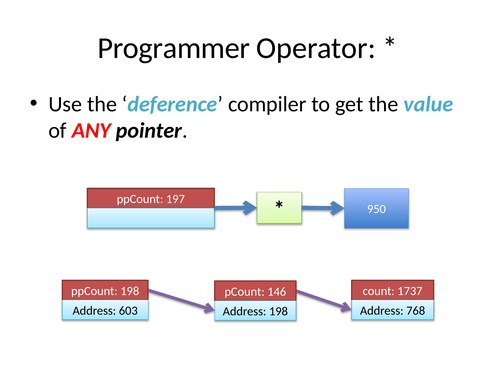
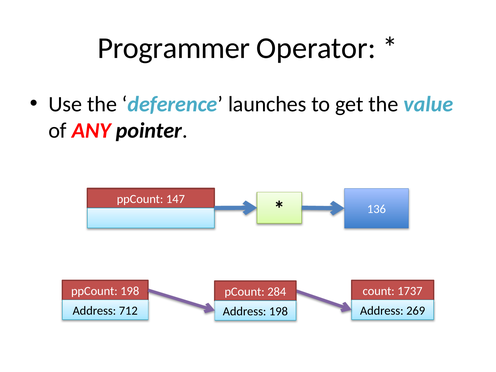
compiler: compiler -> launches
197: 197 -> 147
950: 950 -> 136
146: 146 -> 284
603: 603 -> 712
768: 768 -> 269
